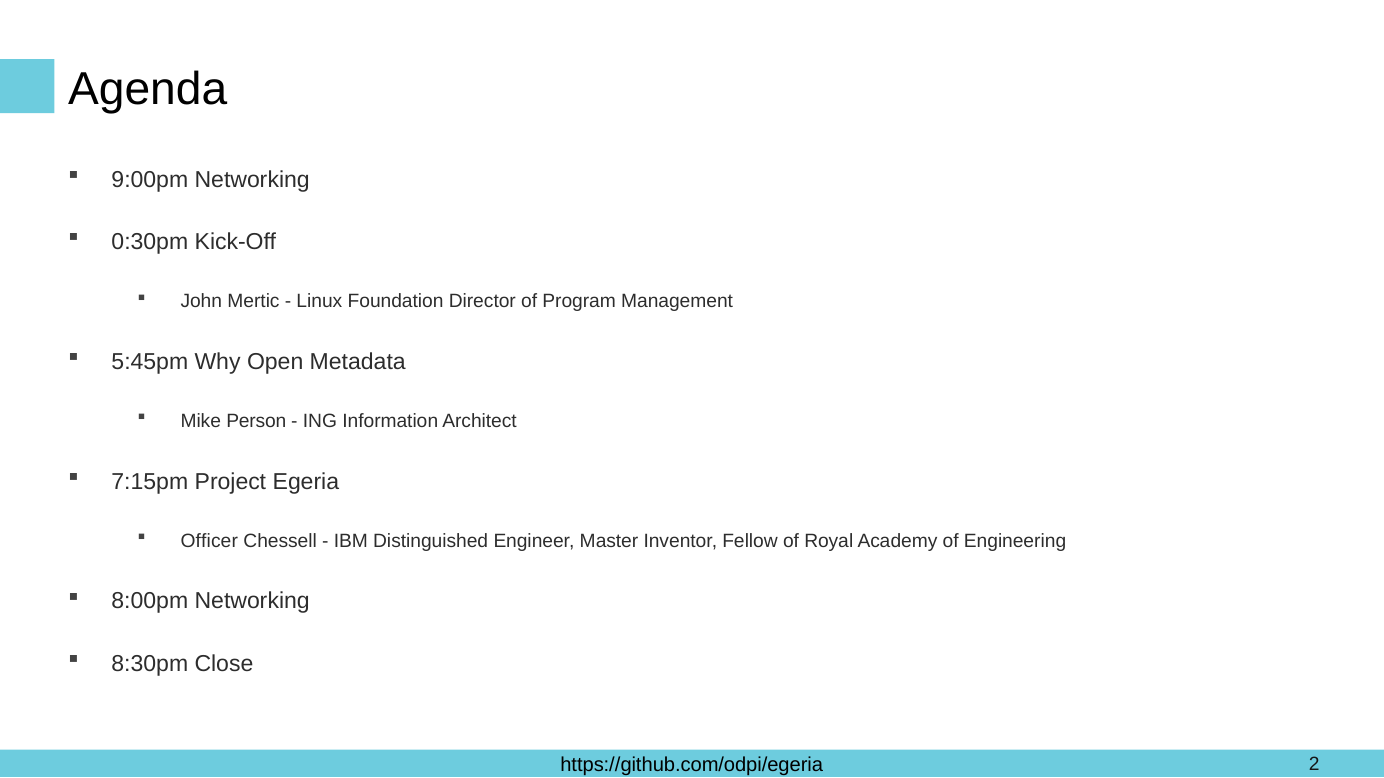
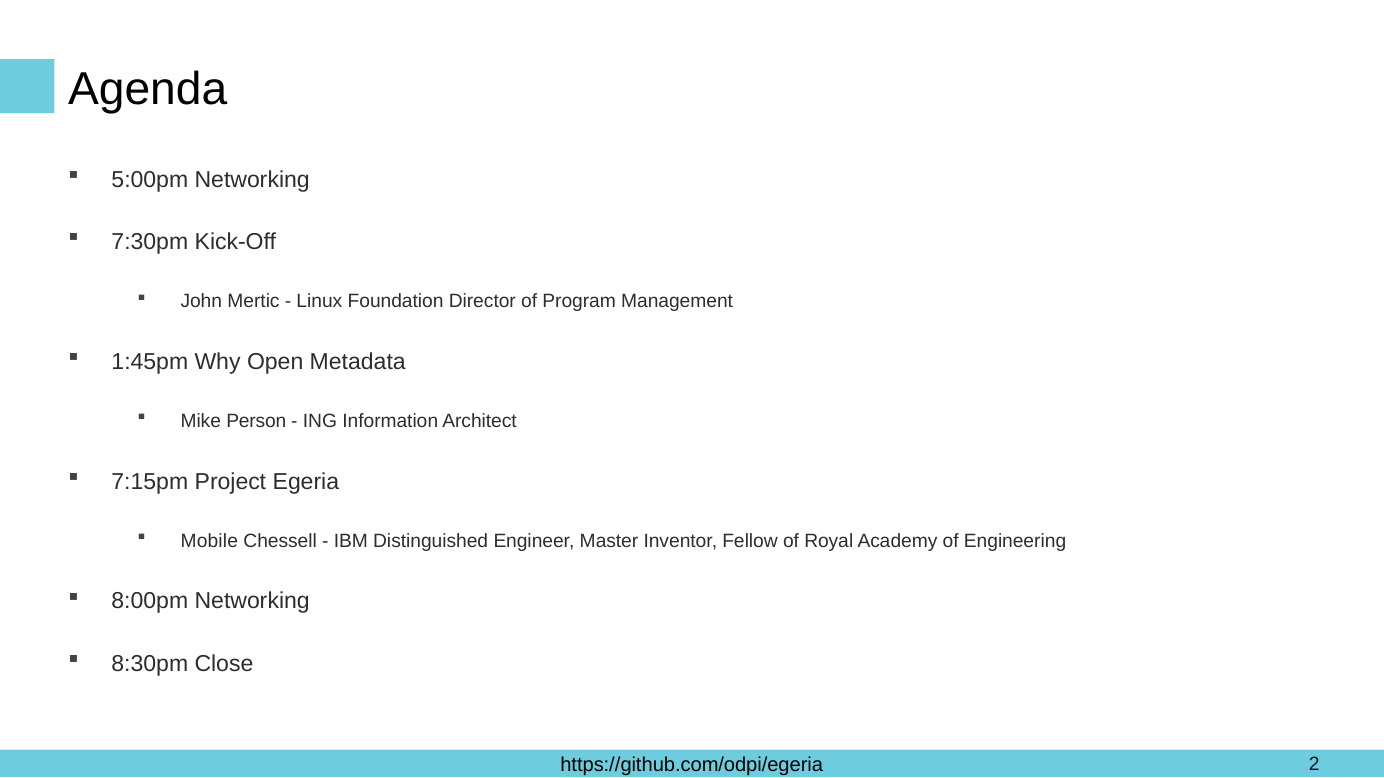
9:00pm: 9:00pm -> 5:00pm
0:30pm: 0:30pm -> 7:30pm
5:45pm: 5:45pm -> 1:45pm
Officer: Officer -> Mobile
